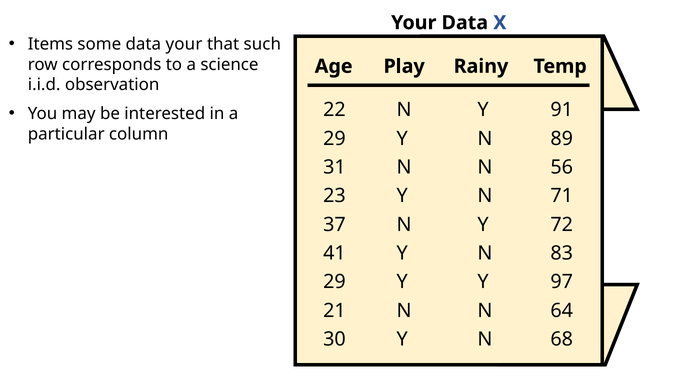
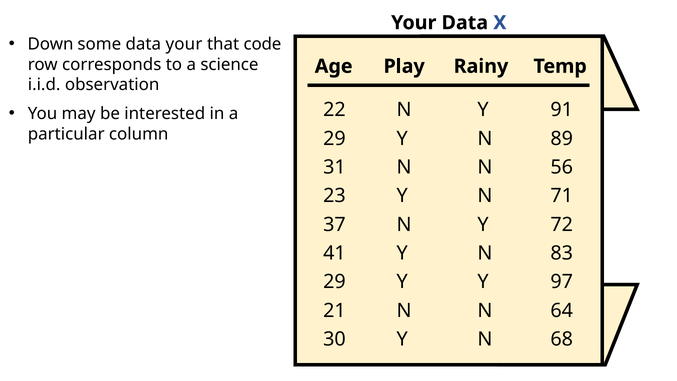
Items: Items -> Down
such: such -> code
